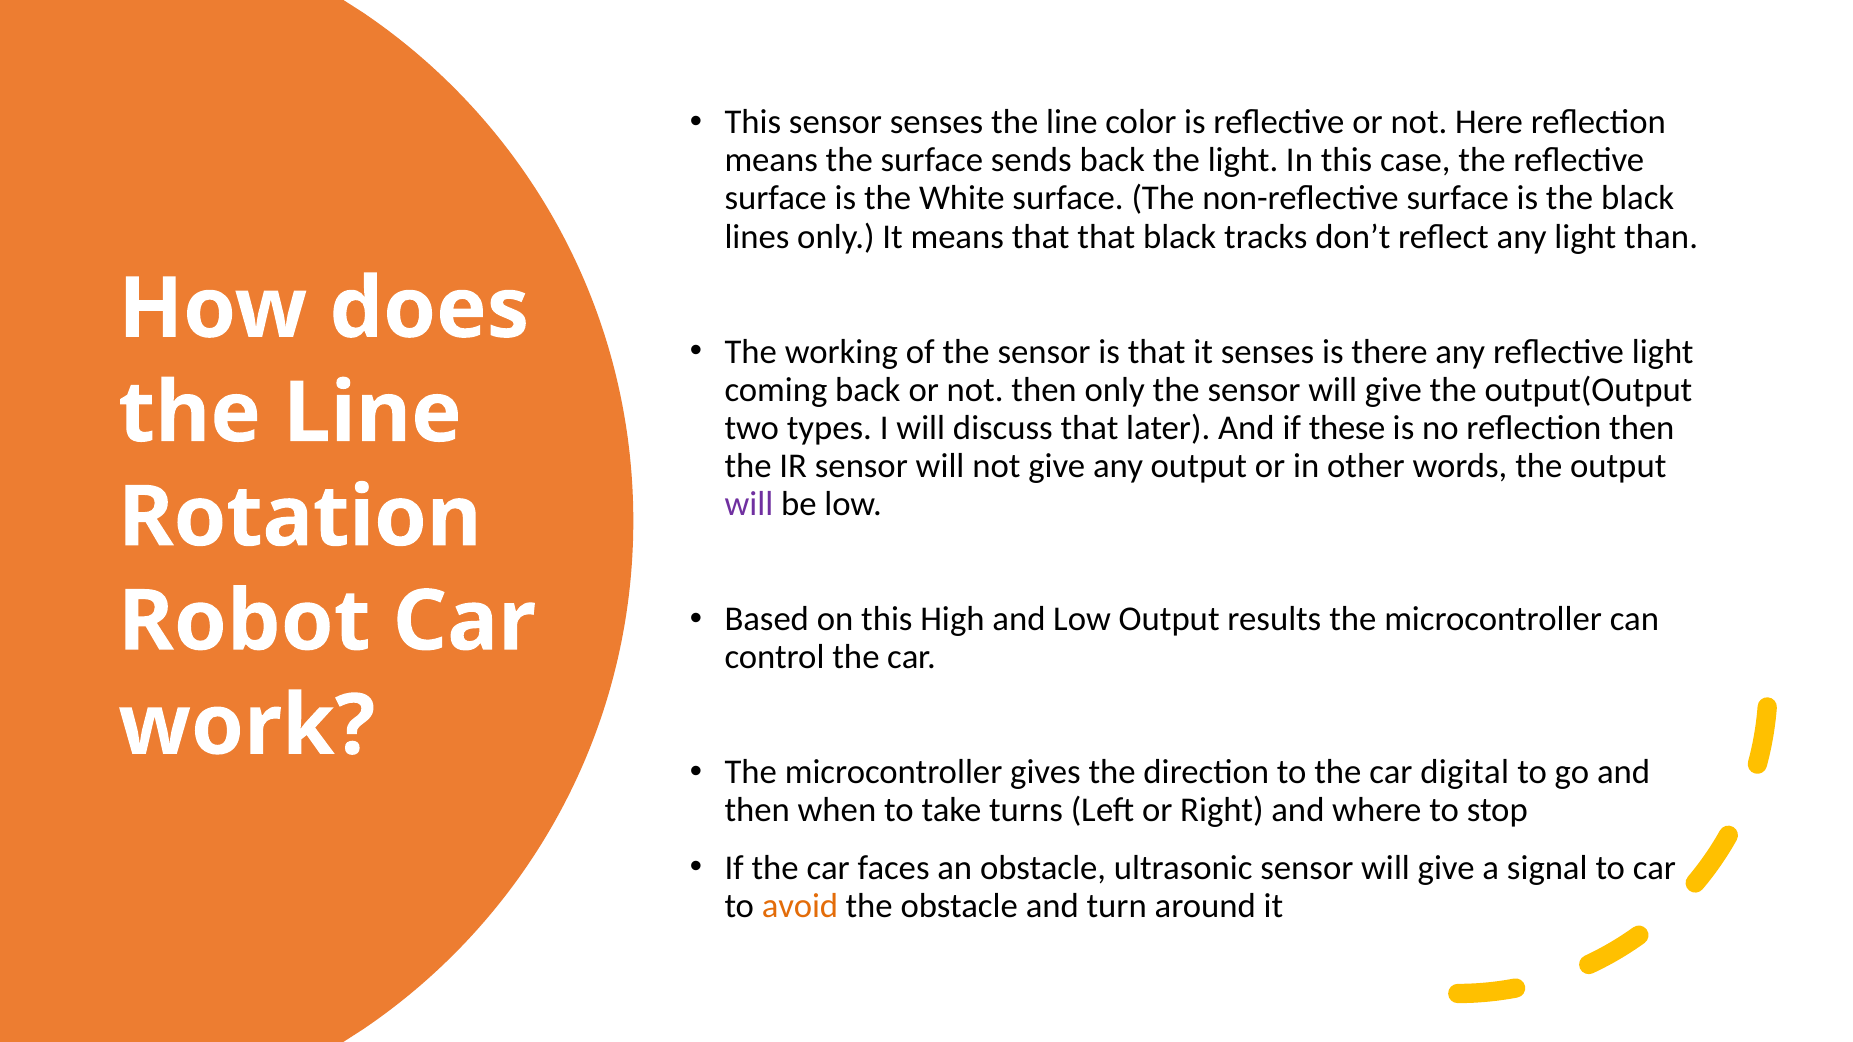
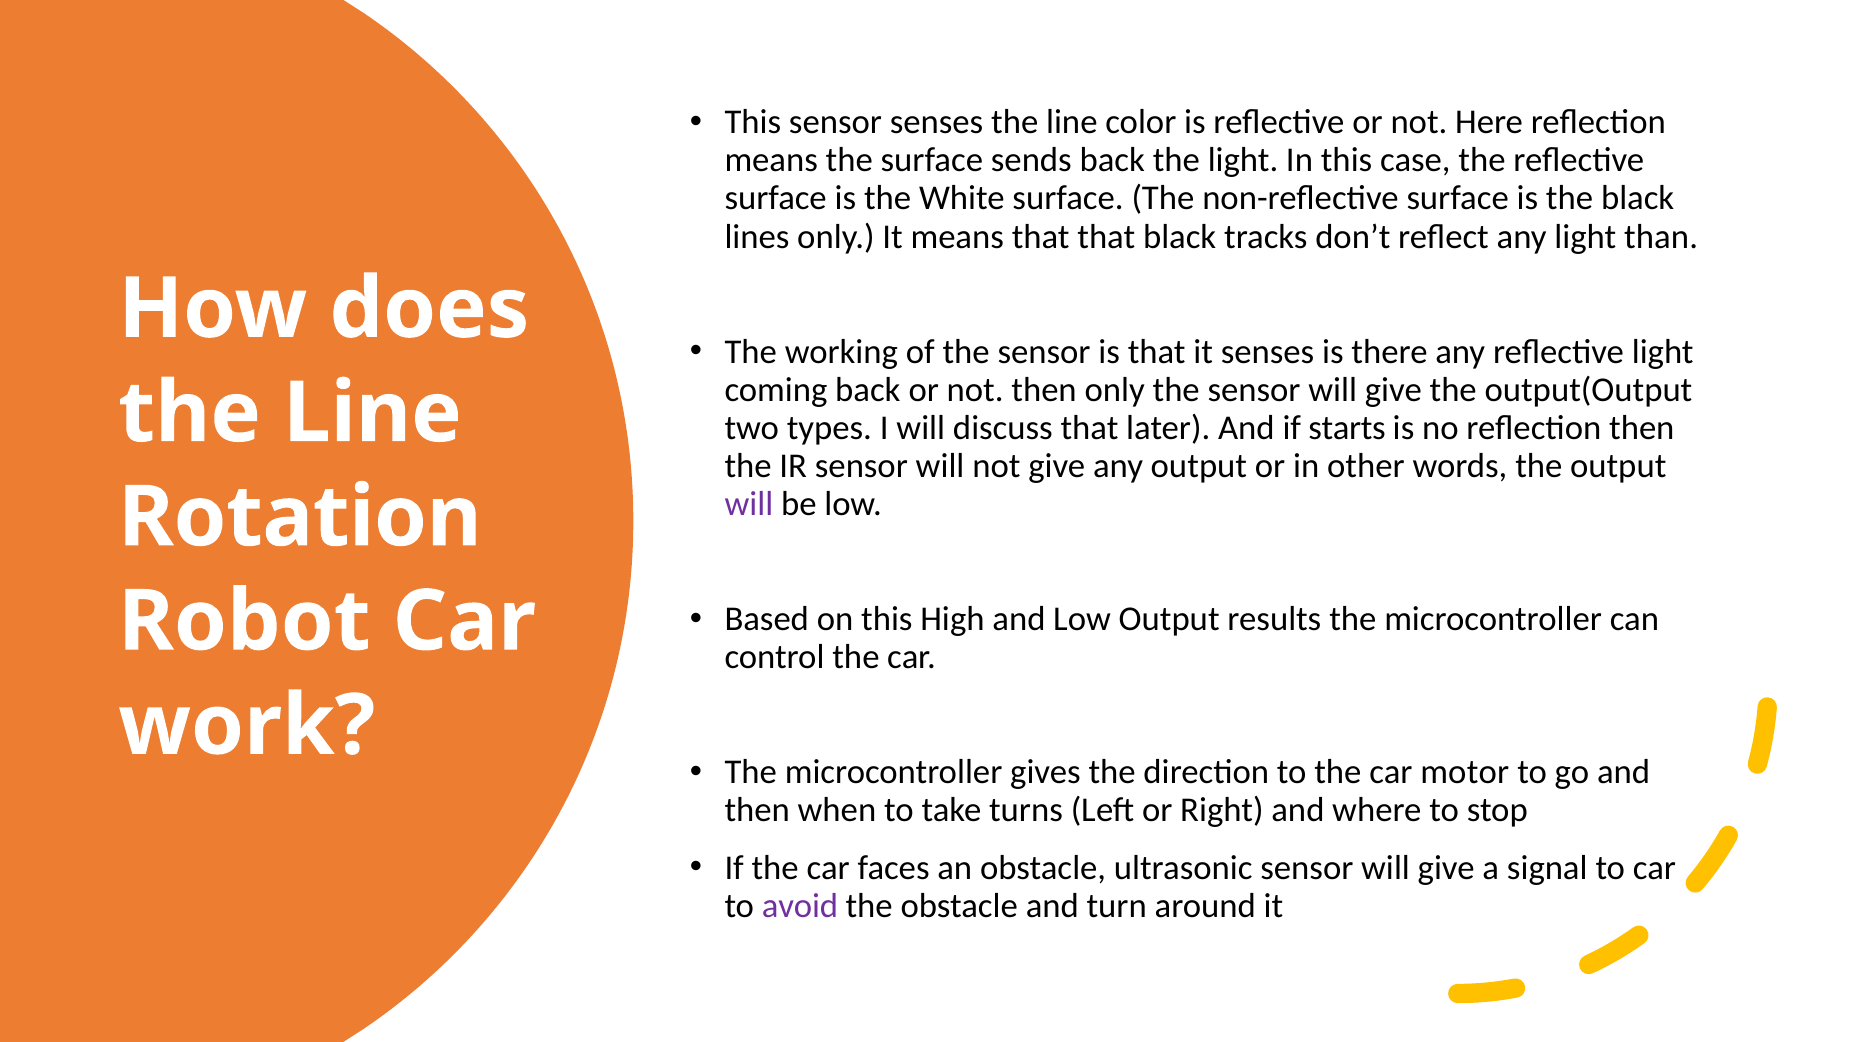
these: these -> starts
digital: digital -> motor
avoid colour: orange -> purple
